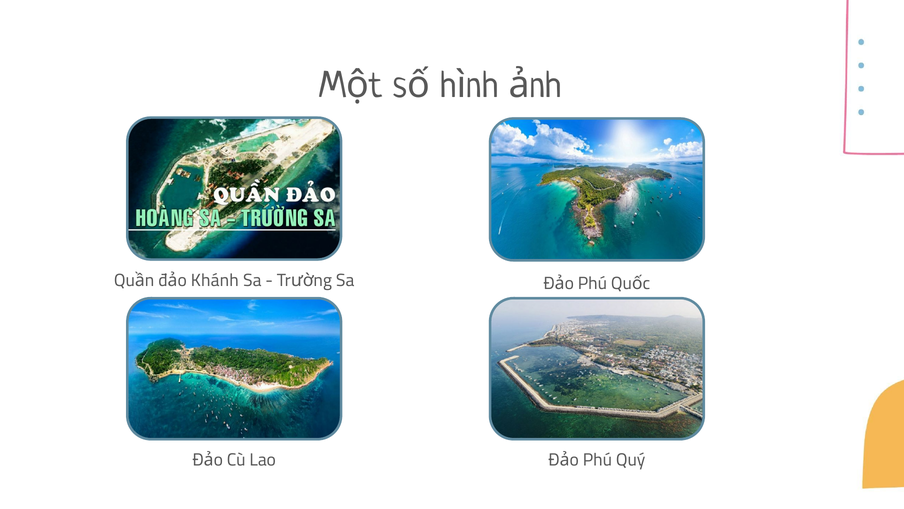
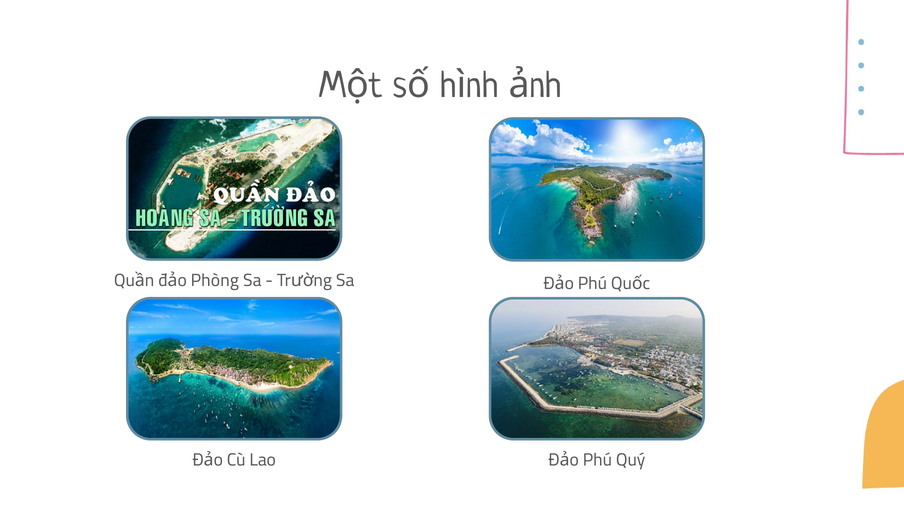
Khánh: Khánh -> Phòng
